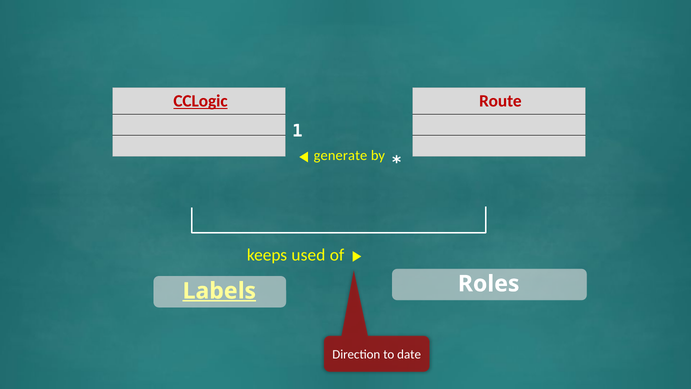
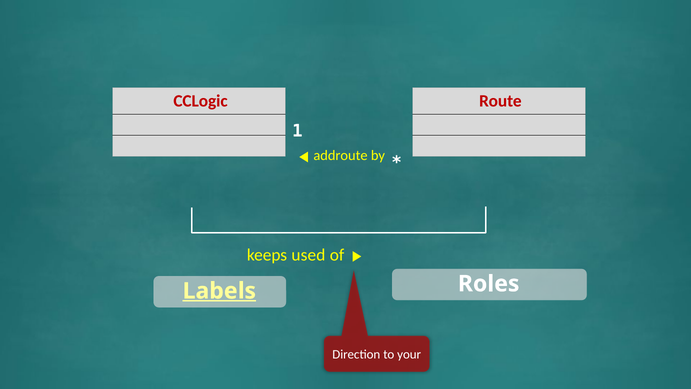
CCLogic underline: present -> none
generate: generate -> addroute
date: date -> your
